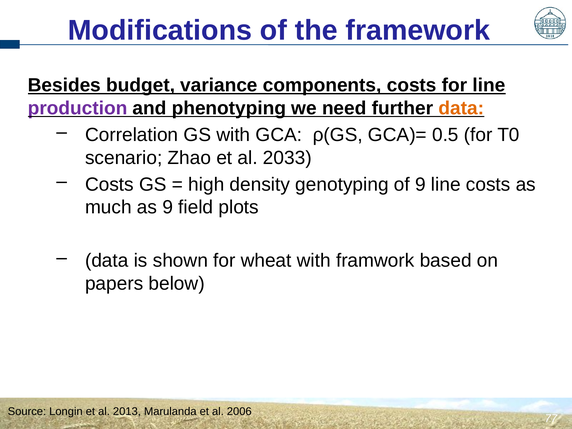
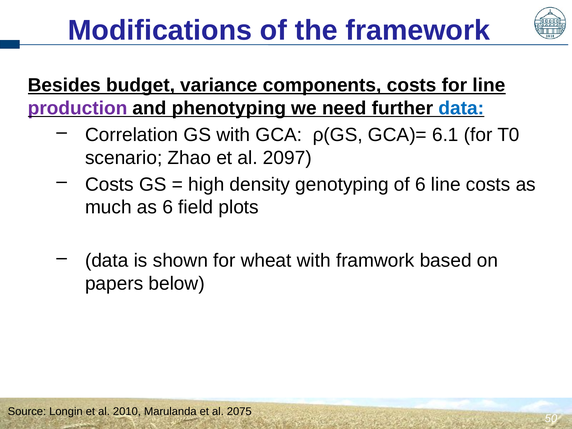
data at (461, 108) colour: orange -> blue
0.5: 0.5 -> 6.1
2033: 2033 -> 2097
of 9: 9 -> 6
as 9: 9 -> 6
2013: 2013 -> 2010
2006: 2006 -> 2075
77: 77 -> 50
